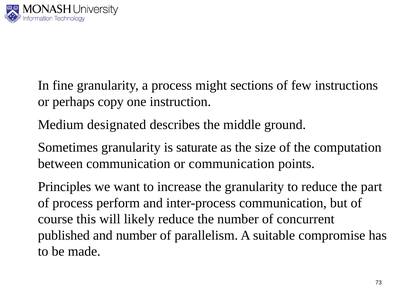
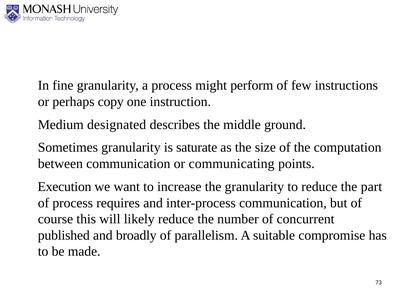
sections: sections -> perform
or communication: communication -> communicating
Principles: Principles -> Execution
perform: perform -> requires
and number: number -> broadly
